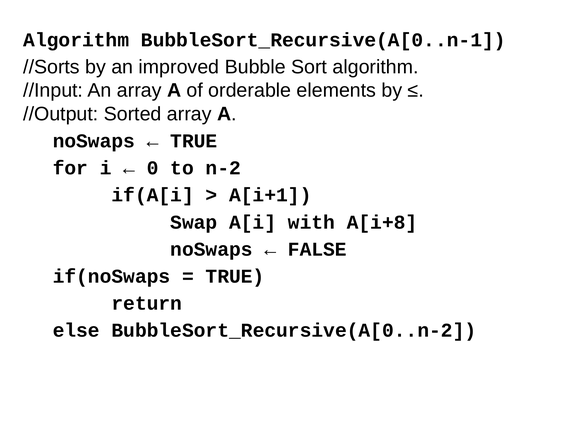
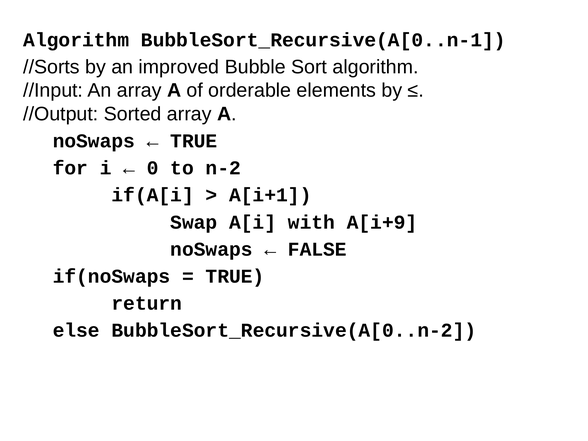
A[i+8: A[i+8 -> A[i+9
